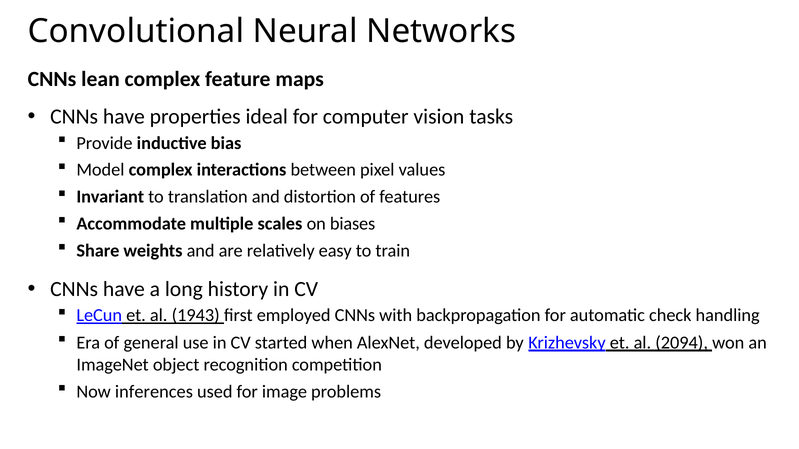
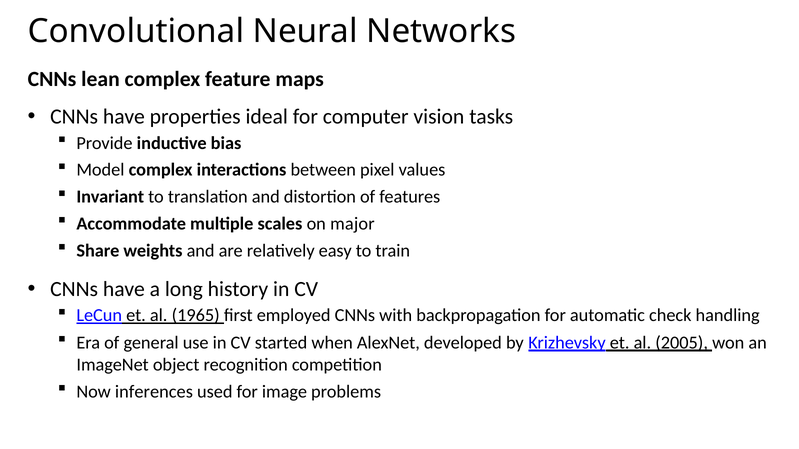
biases: biases -> major
1943: 1943 -> 1965
2094: 2094 -> 2005
